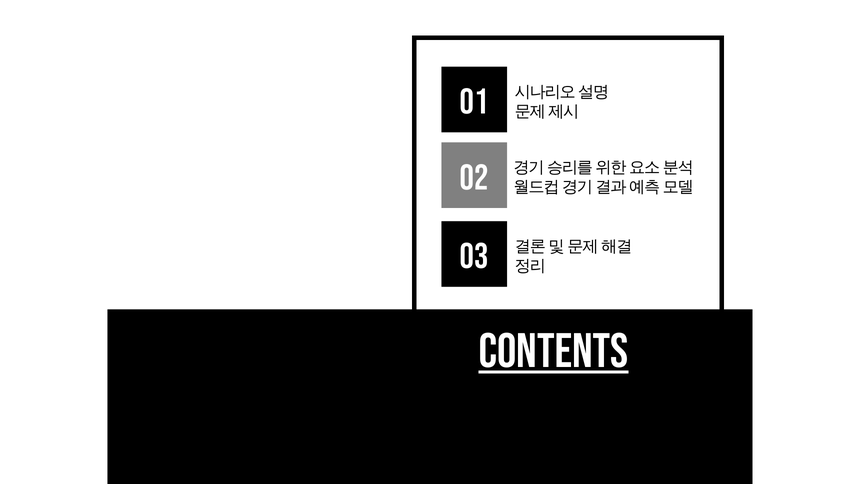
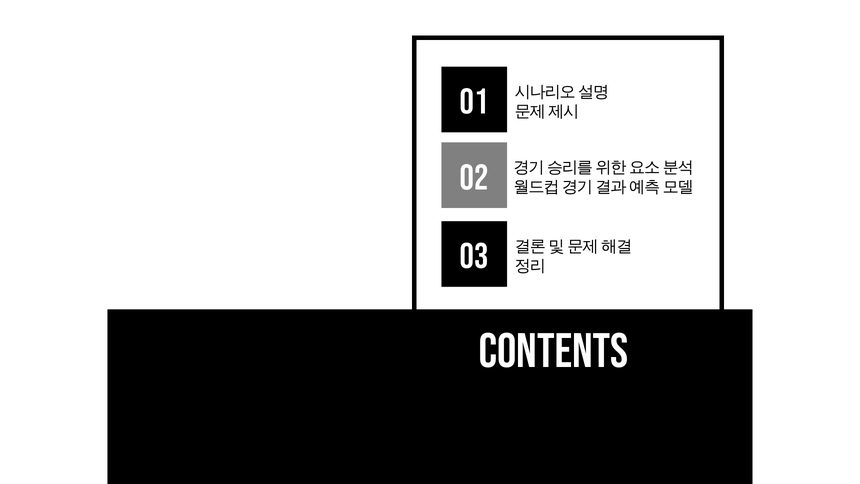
CONTENTS underline: present -> none
